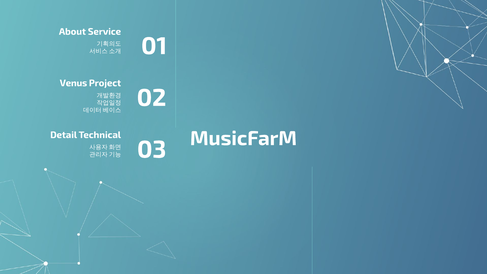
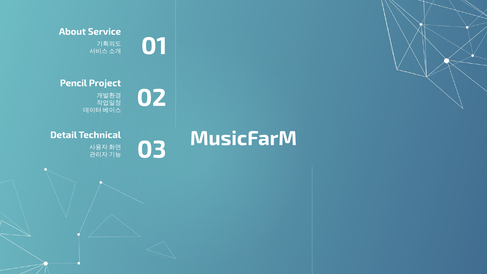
Venus: Venus -> Pencil
